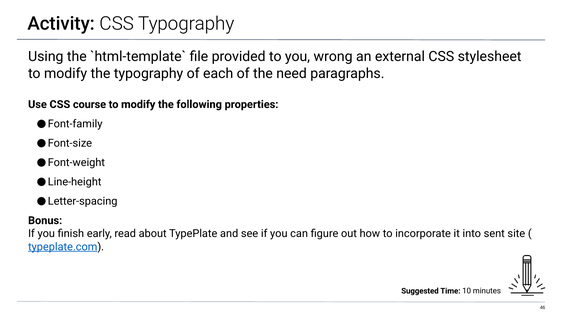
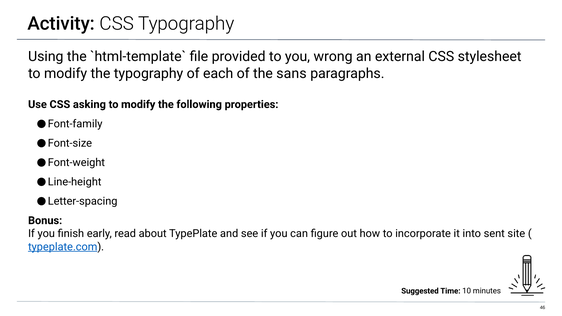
need: need -> sans
course: course -> asking
